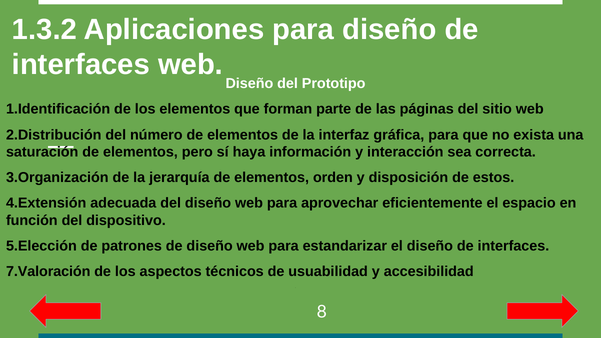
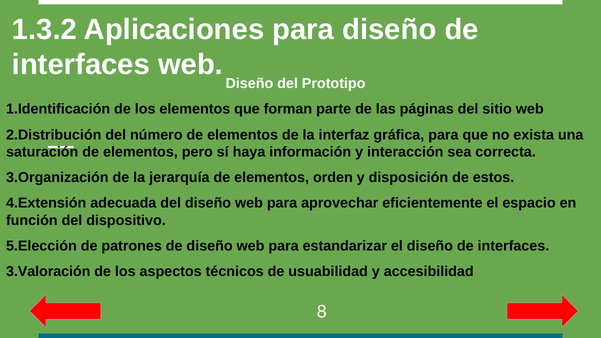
7.Valoración: 7.Valoración -> 3.Valoración
